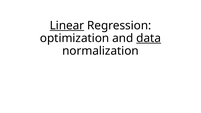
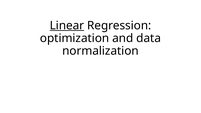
data underline: present -> none
